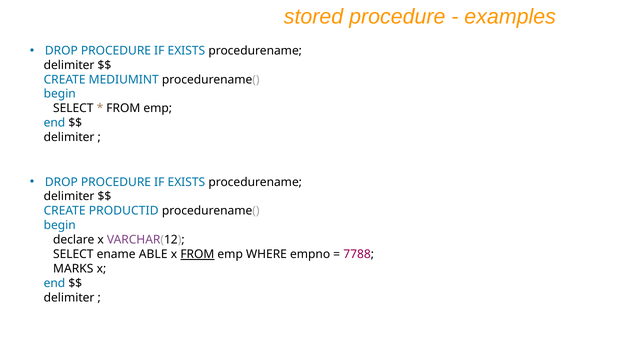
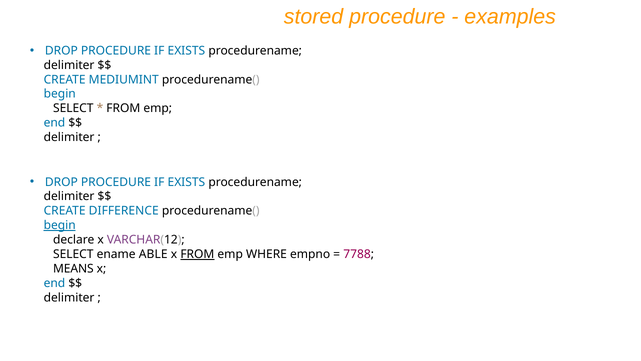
PRODUCTID: PRODUCTID -> DIFFERENCE
begin at (60, 225) underline: none -> present
MARKS: MARKS -> MEANS
